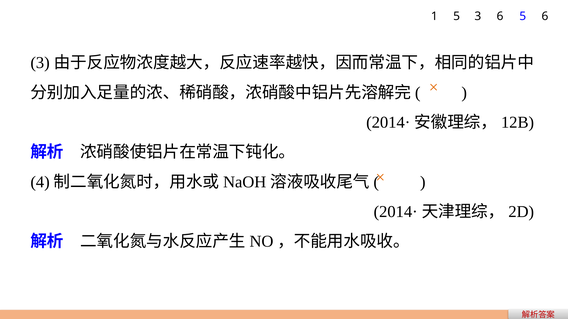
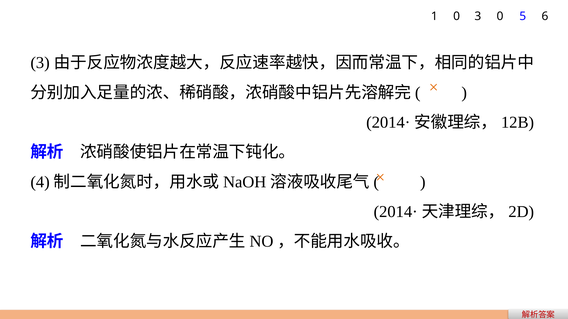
1 5: 5 -> 0
3 6: 6 -> 0
